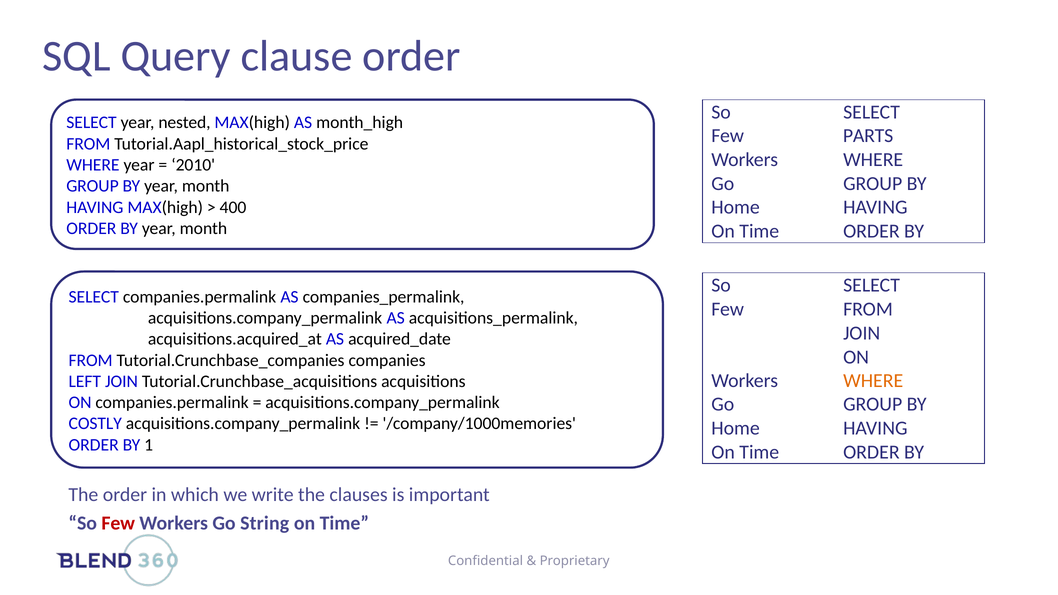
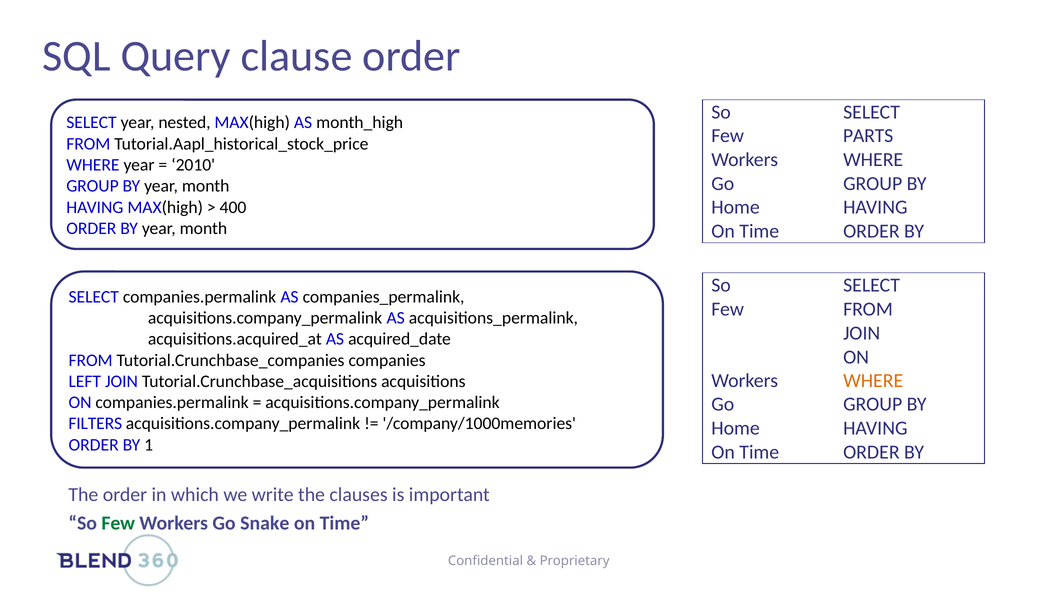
COSTLY: COSTLY -> FILTERS
Few at (118, 523) colour: red -> green
String: String -> Snake
